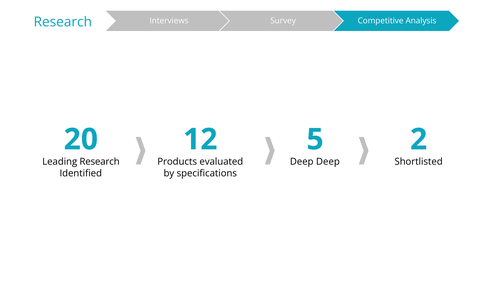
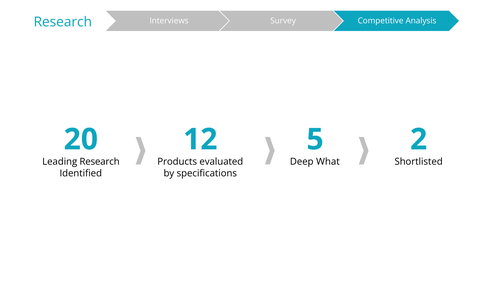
Deep Deep: Deep -> What
